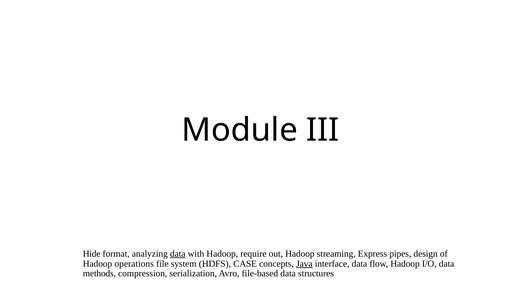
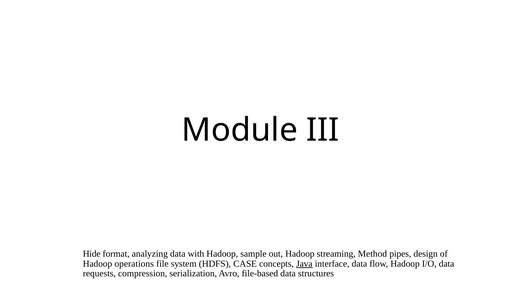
data at (178, 254) underline: present -> none
require: require -> sample
Express: Express -> Method
methods: methods -> requests
